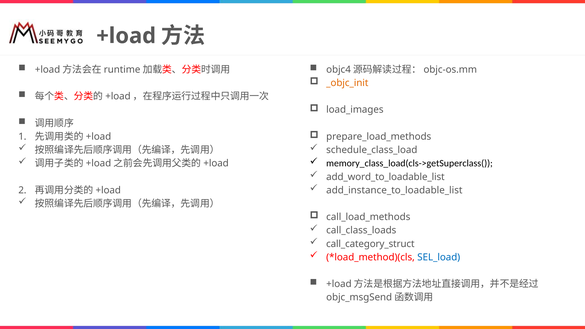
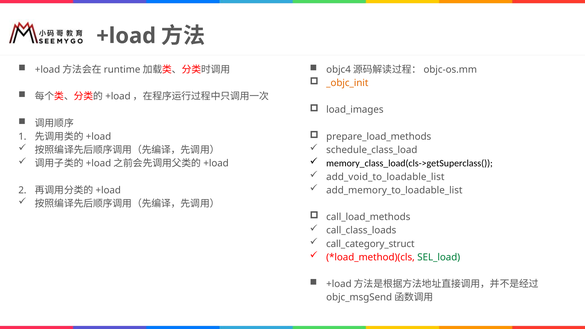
add_word_to_loadable_list: add_word_to_loadable_list -> add_void_to_loadable_list
add_instance_to_loadable_list: add_instance_to_loadable_list -> add_memory_to_loadable_list
SEL_load colour: blue -> green
